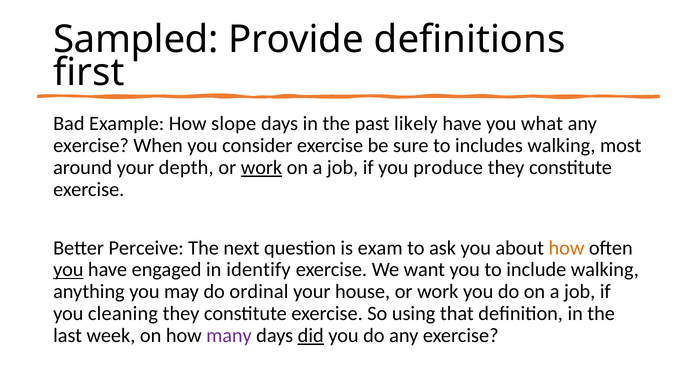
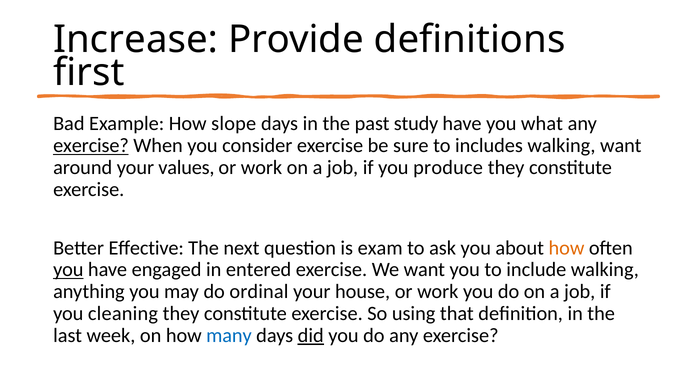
Sampled: Sampled -> Increase
likely: likely -> study
exercise at (91, 146) underline: none -> present
walking most: most -> want
depth: depth -> values
work at (261, 168) underline: present -> none
Perceive: Perceive -> Eﬀective
identify: identify -> entered
many colour: purple -> blue
